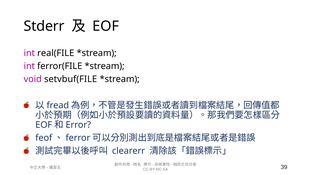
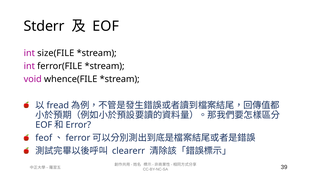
real(FILE: real(FILE -> size(FILE
setvbuf(FILE: setvbuf(FILE -> whence(FILE
